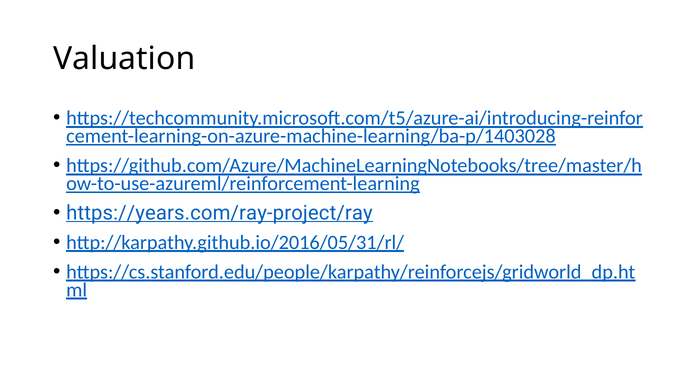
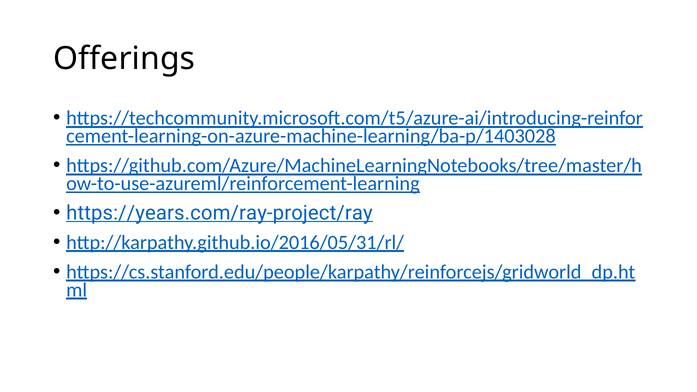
Valuation: Valuation -> Offerings
